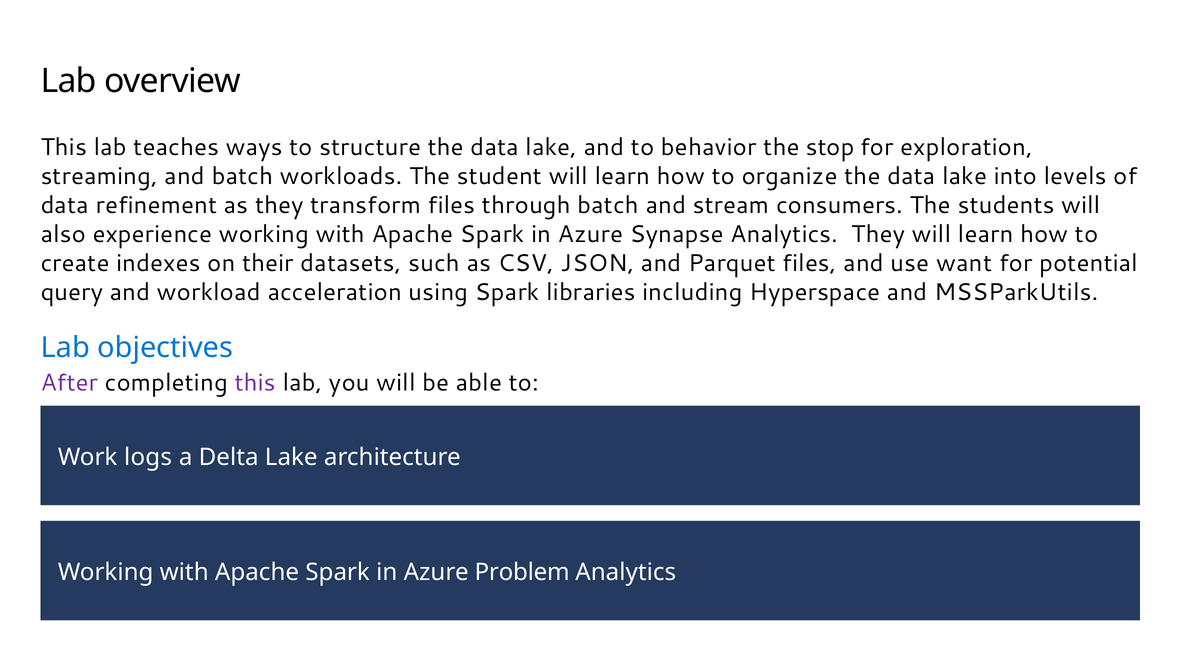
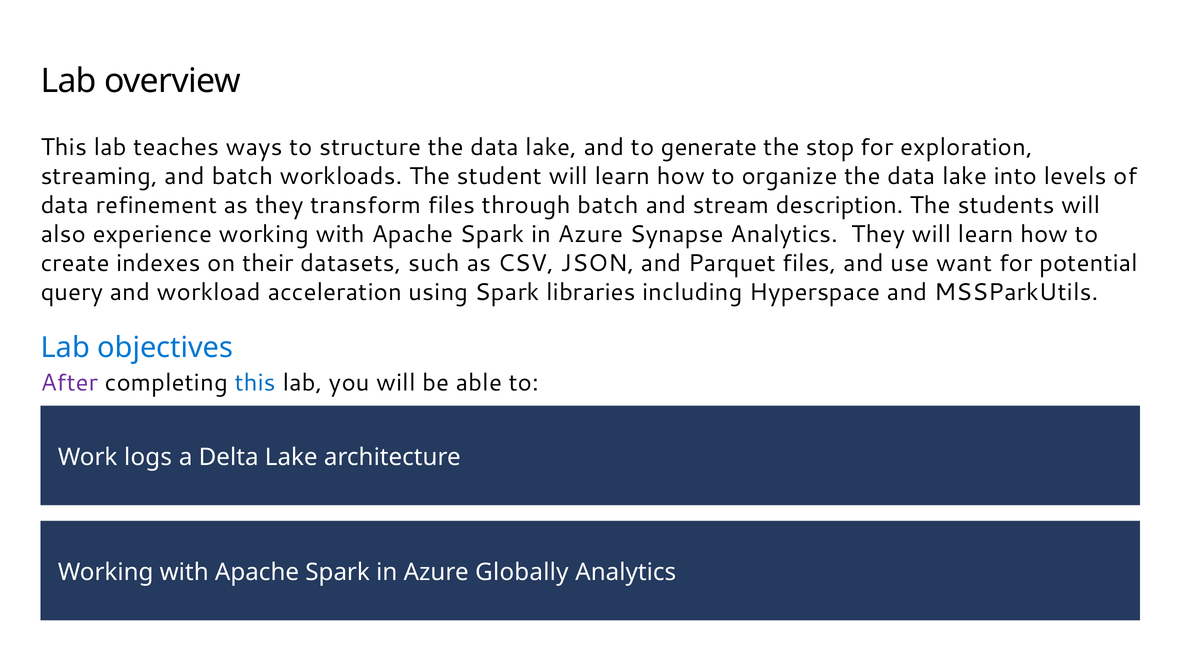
behavior: behavior -> generate
consumers: consumers -> description
this at (255, 383) colour: purple -> blue
Problem: Problem -> Globally
